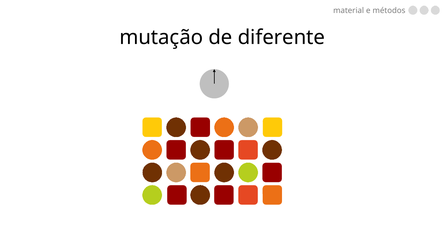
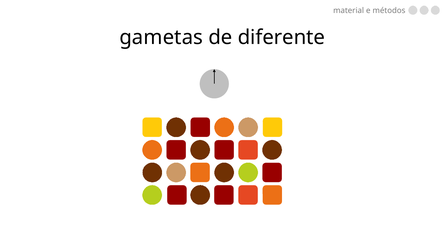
mutação: mutação -> gametas
